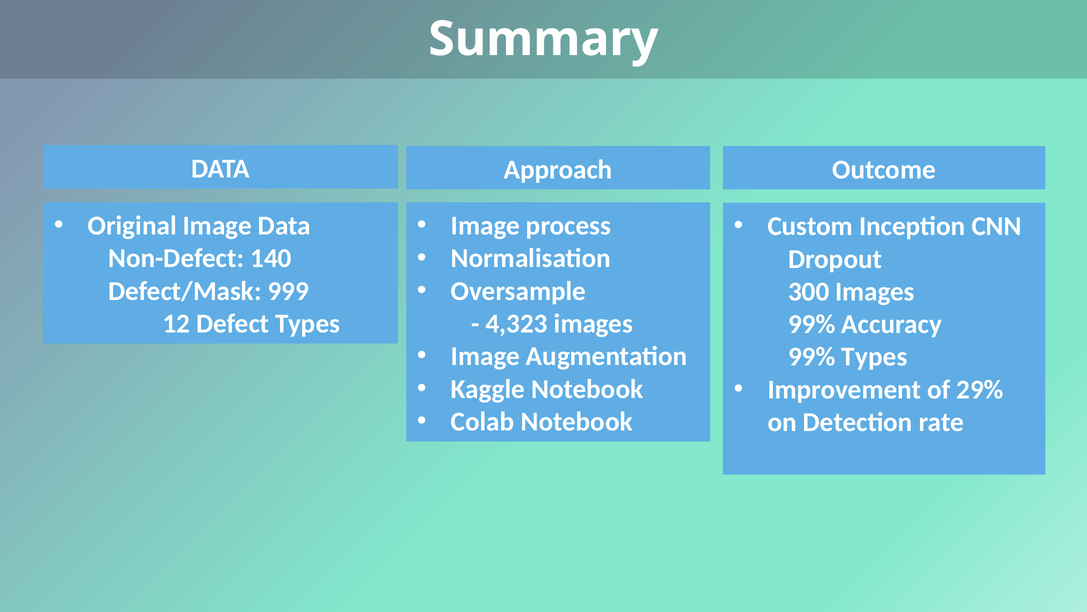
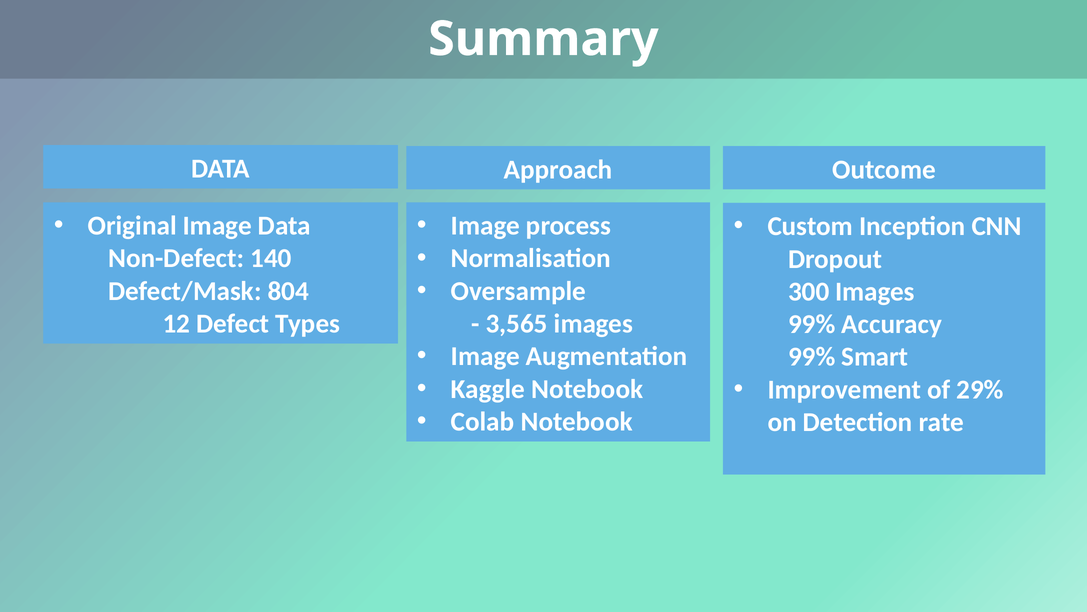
999: 999 -> 804
4,323: 4,323 -> 3,565
99% Types: Types -> Smart
